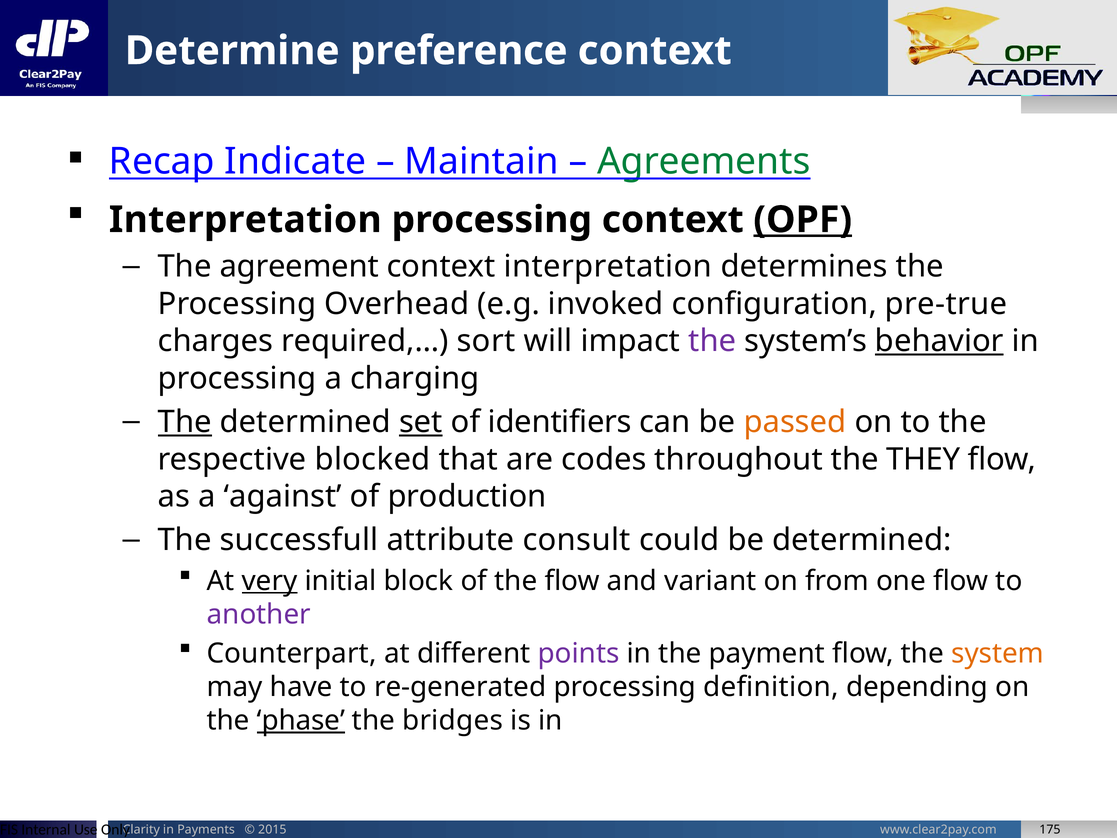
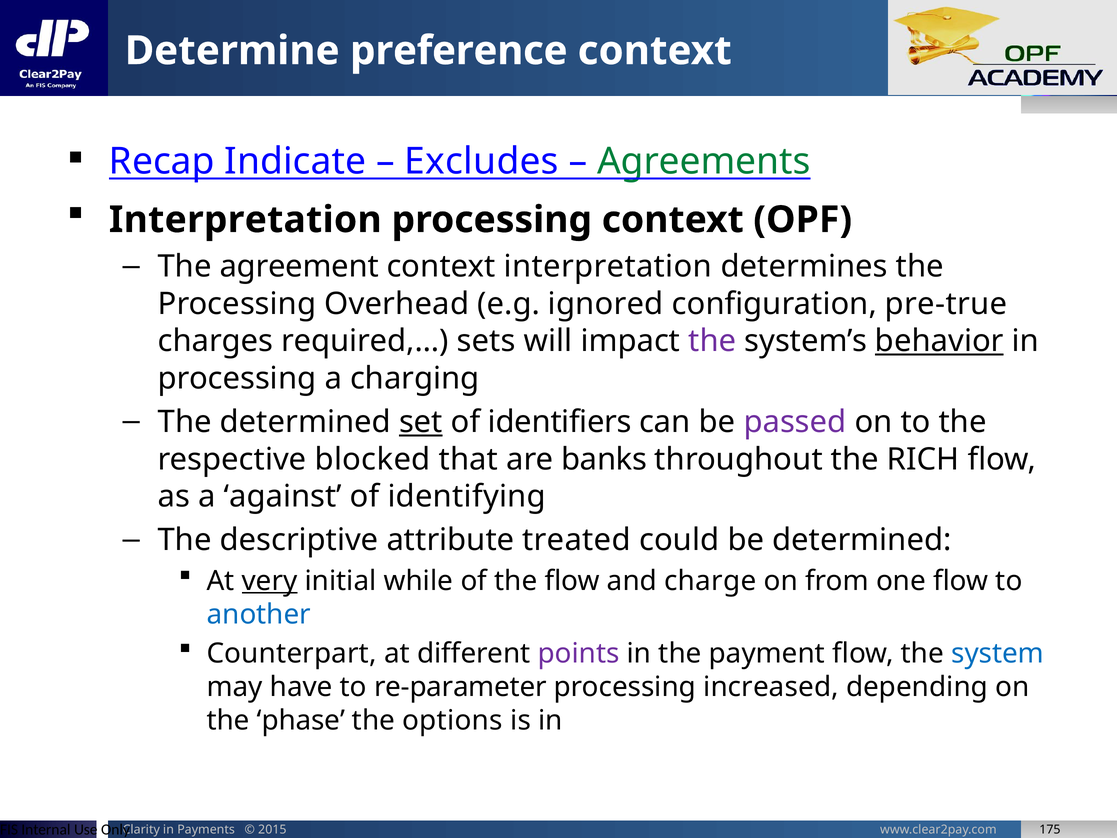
Maintain: Maintain -> Excludes
OPF underline: present -> none
invoked: invoked -> ignored
sort: sort -> sets
The at (185, 422) underline: present -> none
passed colour: orange -> purple
codes: codes -> banks
THEY: THEY -> RICH
production: production -> identifying
successfull: successfull -> descriptive
consult: consult -> treated
block: block -> while
variant: variant -> charge
another colour: purple -> blue
system colour: orange -> blue
re-generated: re-generated -> re-parameter
definition: definition -> increased
phase underline: present -> none
bridges: bridges -> options
